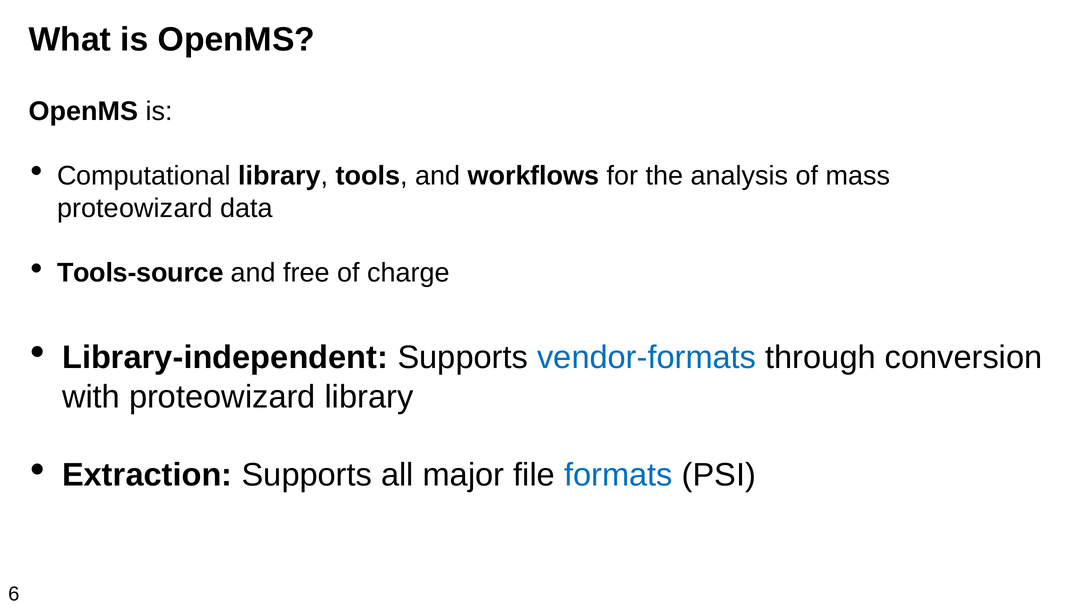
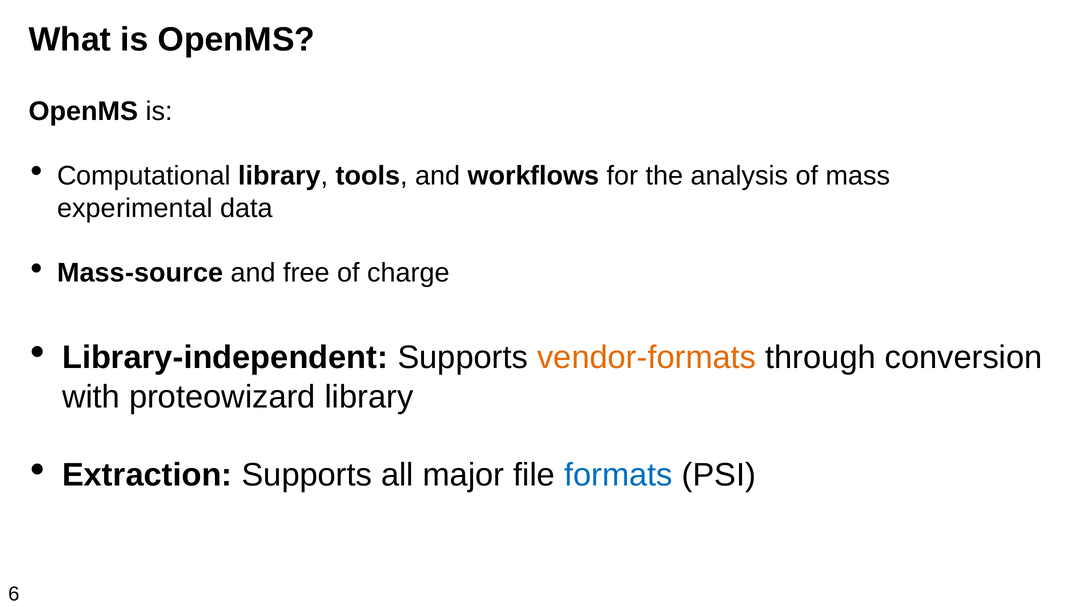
proteowizard at (135, 208): proteowizard -> experimental
Tools-source: Tools-source -> Mass-source
vendor-formats colour: blue -> orange
